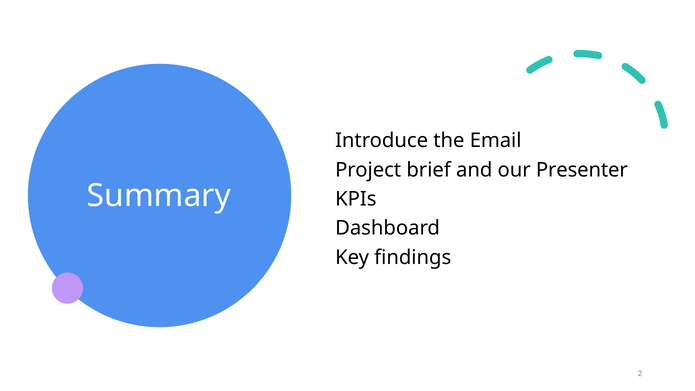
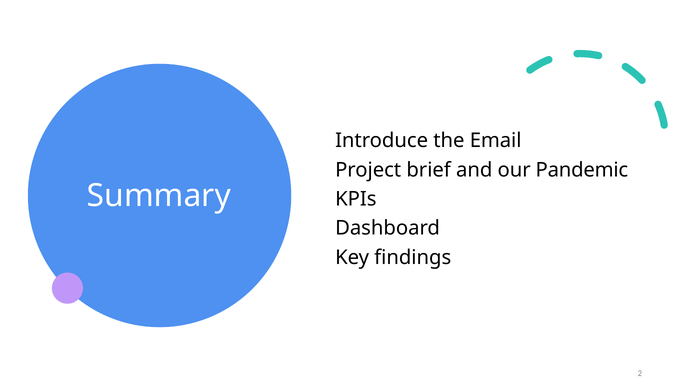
Presenter: Presenter -> Pandemic
